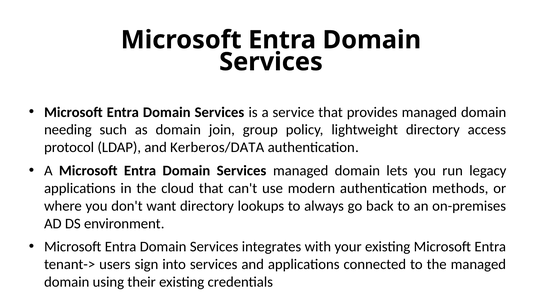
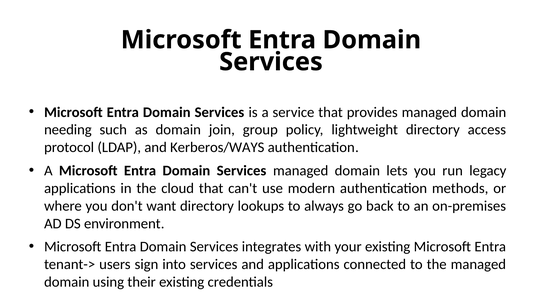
Kerberos/DATA: Kerberos/DATA -> Kerberos/WAYS
